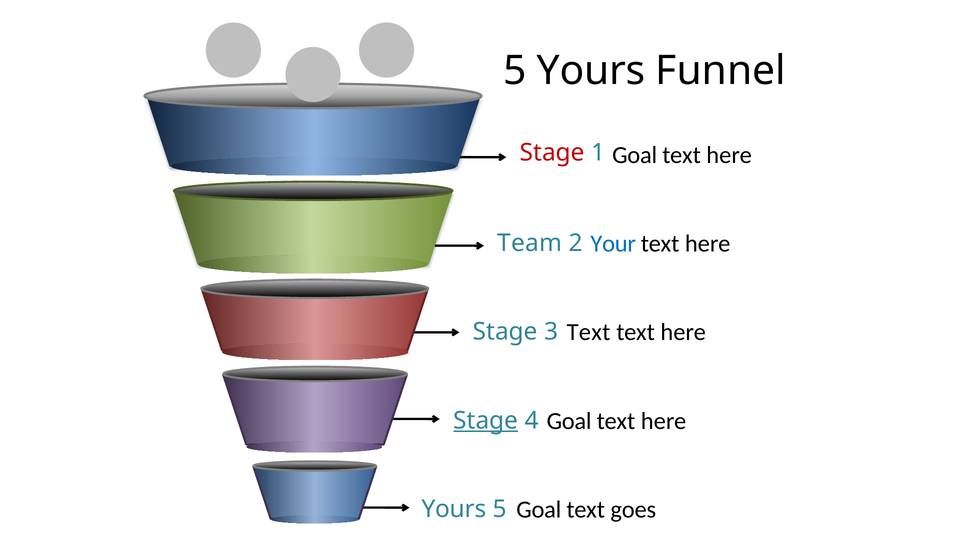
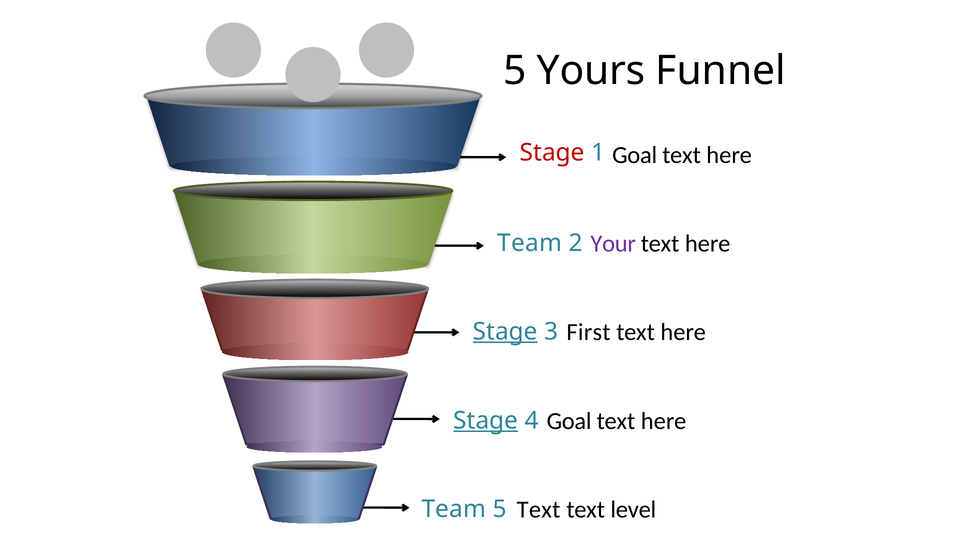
Your colour: blue -> purple
Stage at (505, 332) underline: none -> present
3 Text: Text -> First
Yours at (454, 509): Yours -> Team
5 Goal: Goal -> Text
goes: goes -> level
